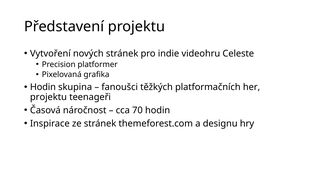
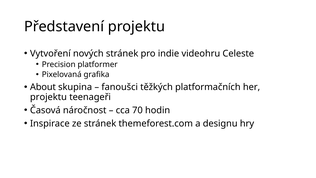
Hodin at (43, 87): Hodin -> About
